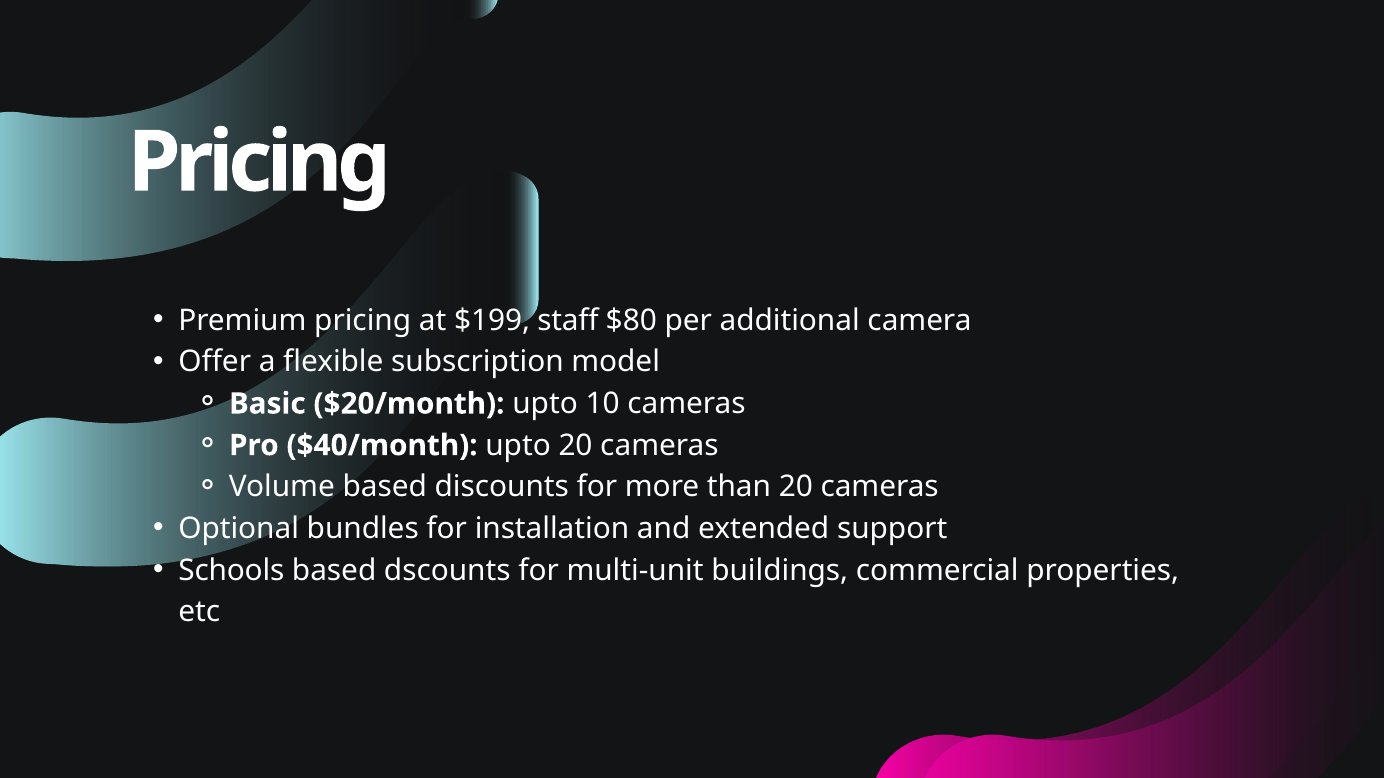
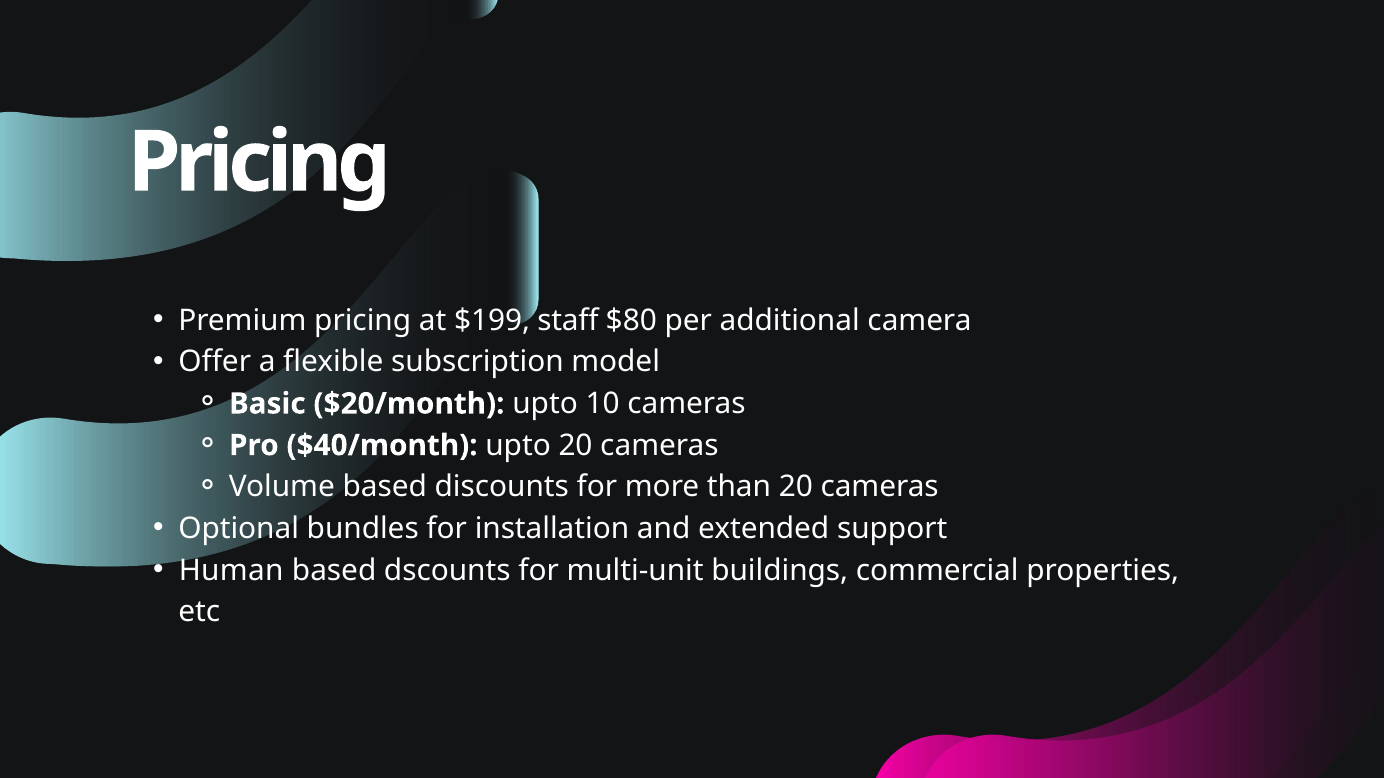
Schools: Schools -> Human
